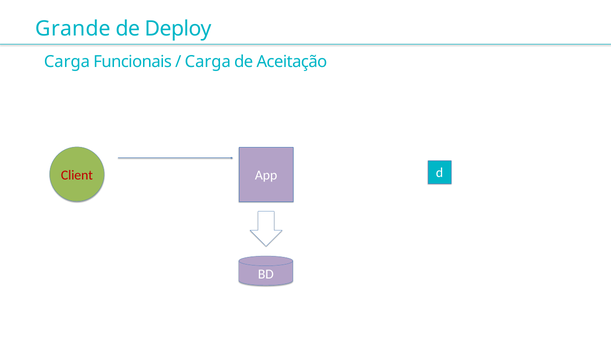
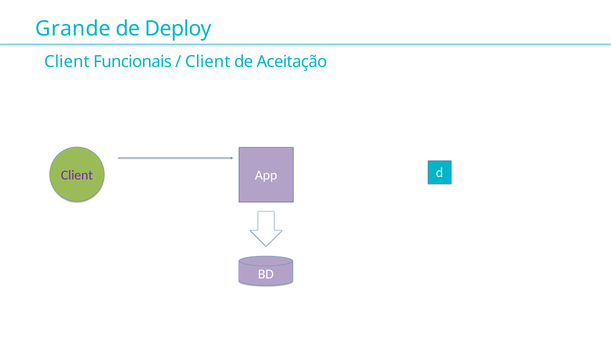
Carga at (67, 62): Carga -> Client
Carga at (208, 62): Carga -> Client
Client at (77, 175) colour: red -> purple
